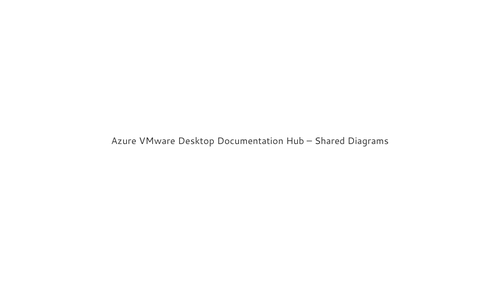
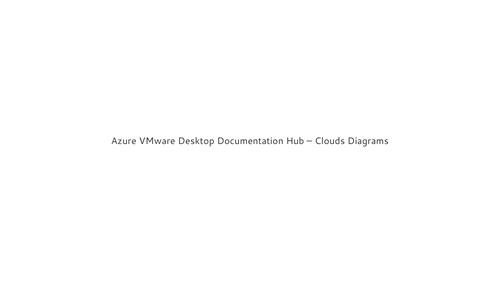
Shared: Shared -> Clouds
